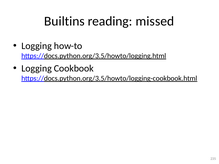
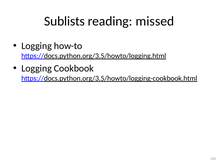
Builtins: Builtins -> Sublists
